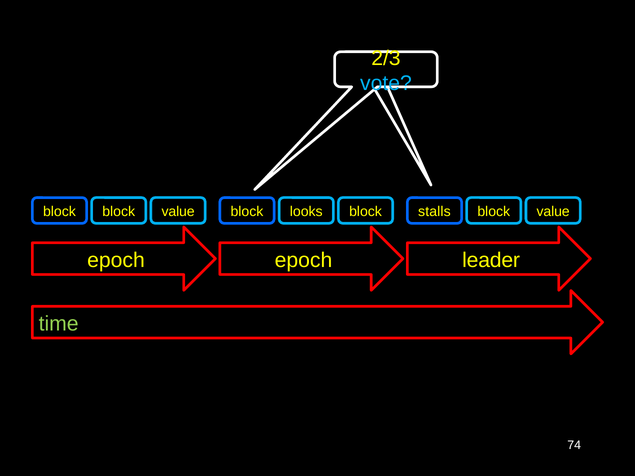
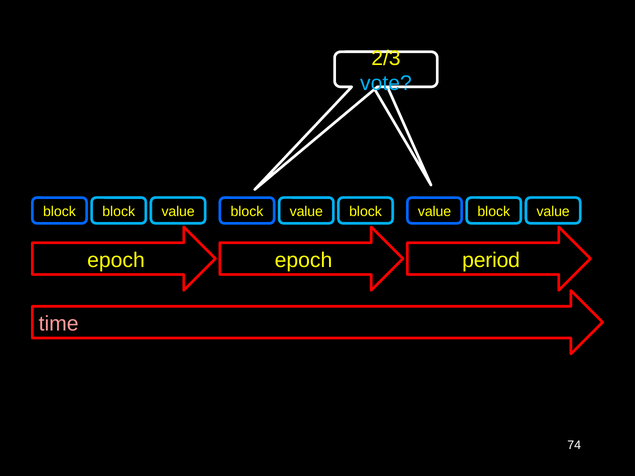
looks at (306, 212): looks -> value
stalls at (434, 212): stalls -> value
leader: leader -> period
time colour: light green -> pink
